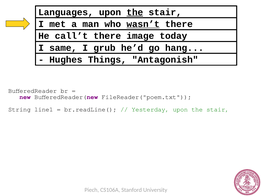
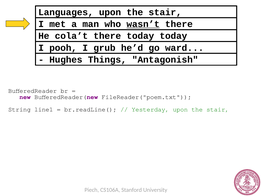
the at (135, 12) underline: present -> none
call’t: call’t -> cola’t
there image: image -> today
same: same -> pooh
hang: hang -> ward
